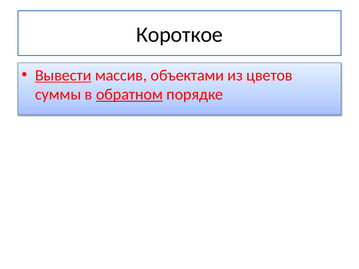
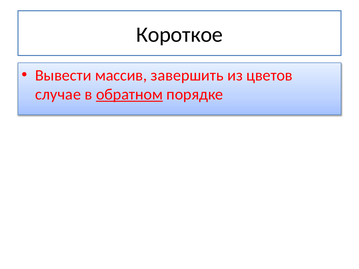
Вывести underline: present -> none
объектами: объектами -> завершить
суммы: суммы -> случае
